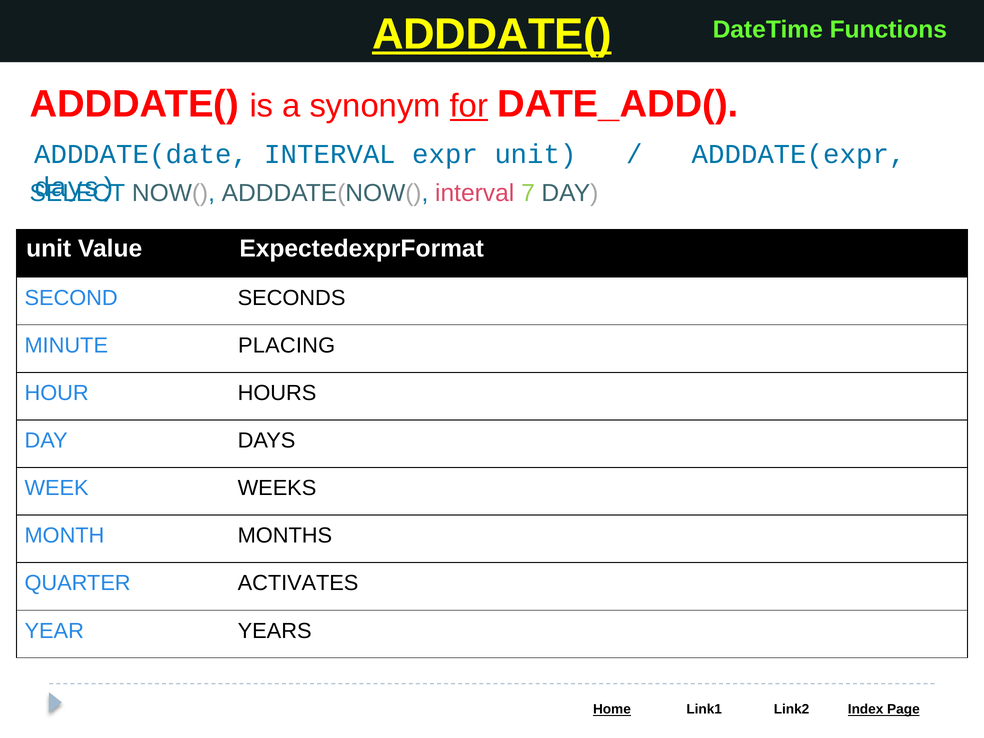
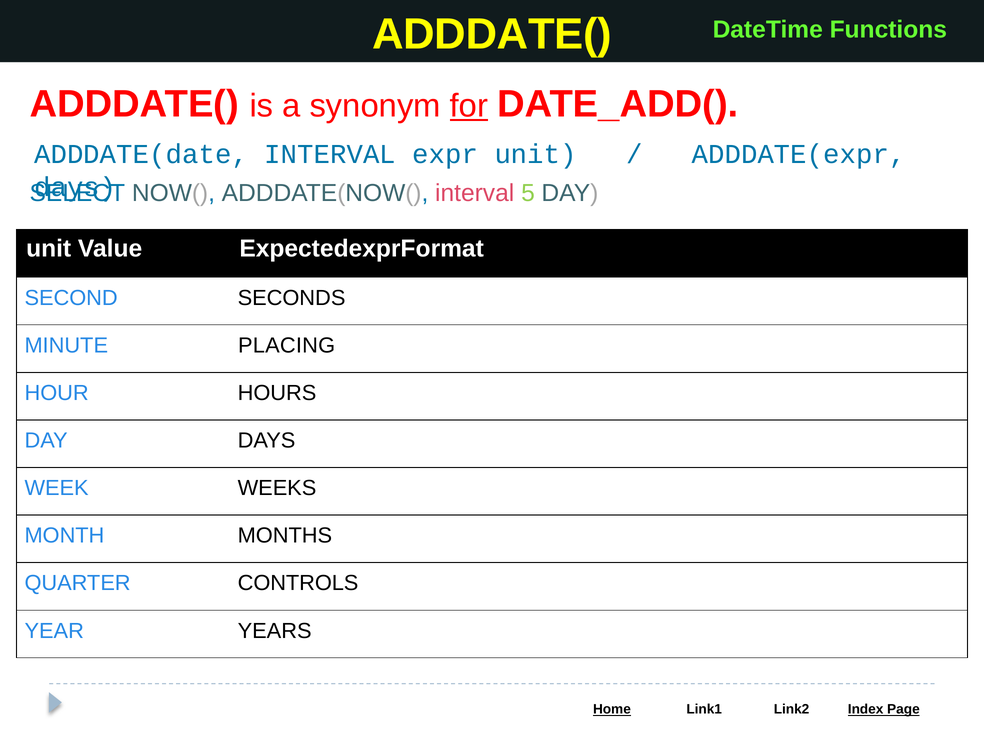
ADDDATE( at (492, 34) underline: present -> none
7: 7 -> 5
ACTIVATES: ACTIVATES -> CONTROLS
